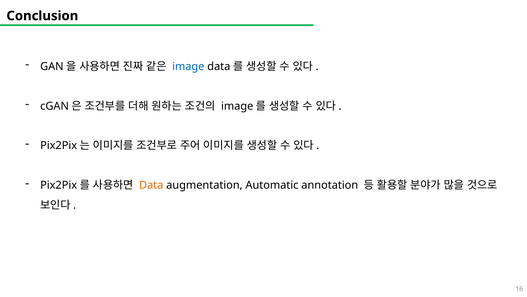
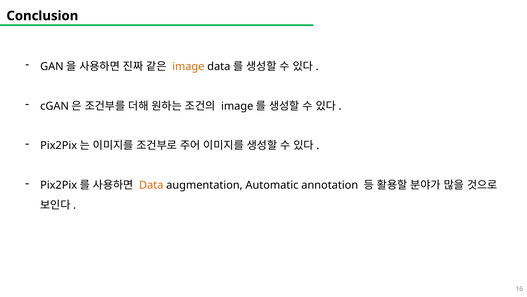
image at (188, 66) colour: blue -> orange
